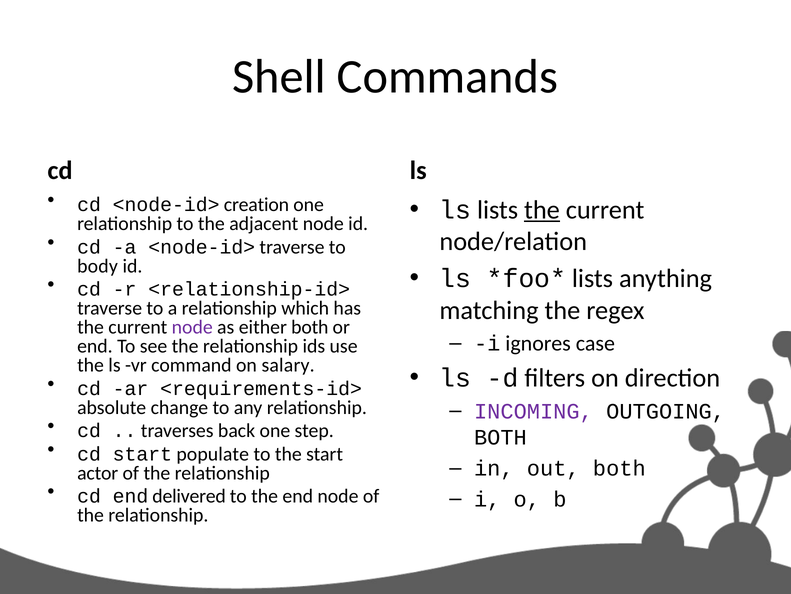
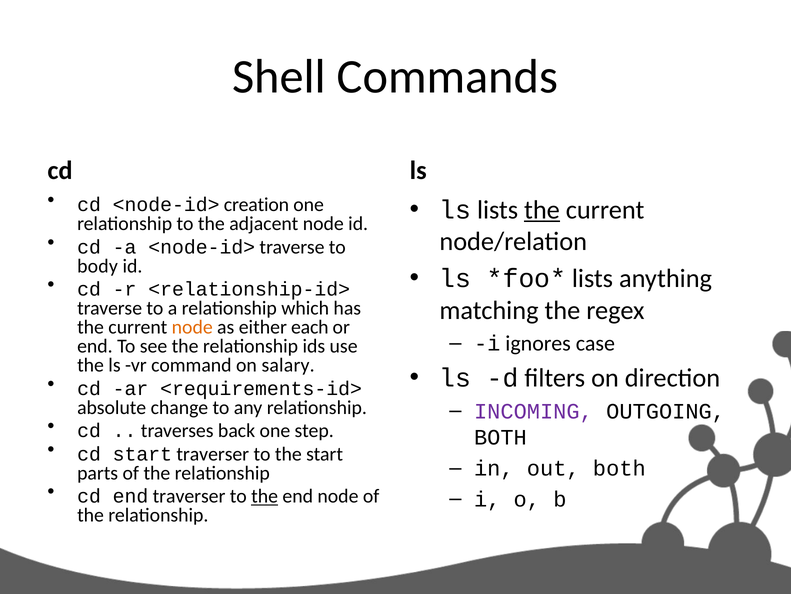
node at (192, 327) colour: purple -> orange
either both: both -> each
start populate: populate -> traverser
actor: actor -> parts
end delivered: delivered -> traverser
the at (265, 496) underline: none -> present
